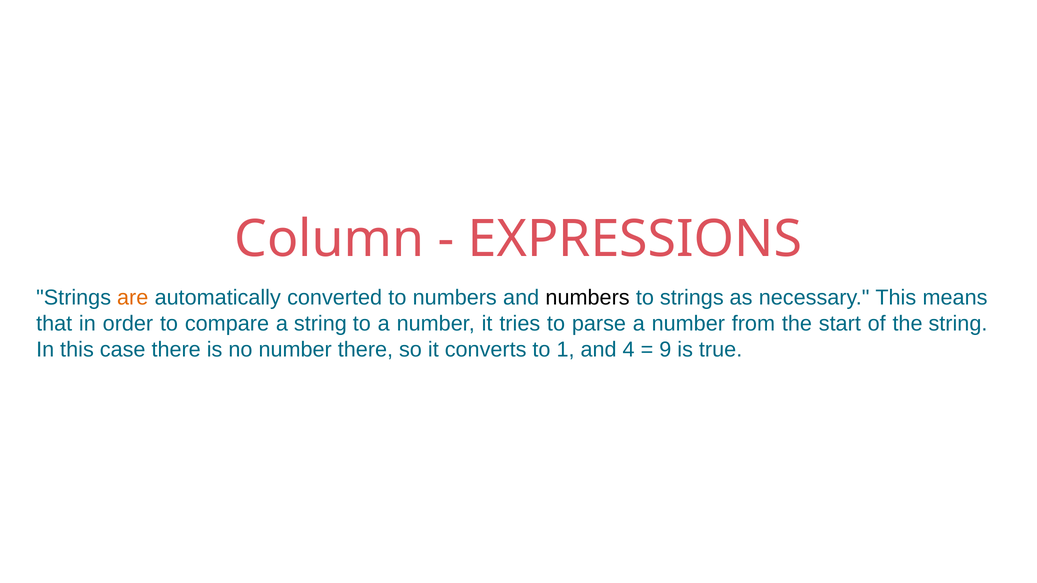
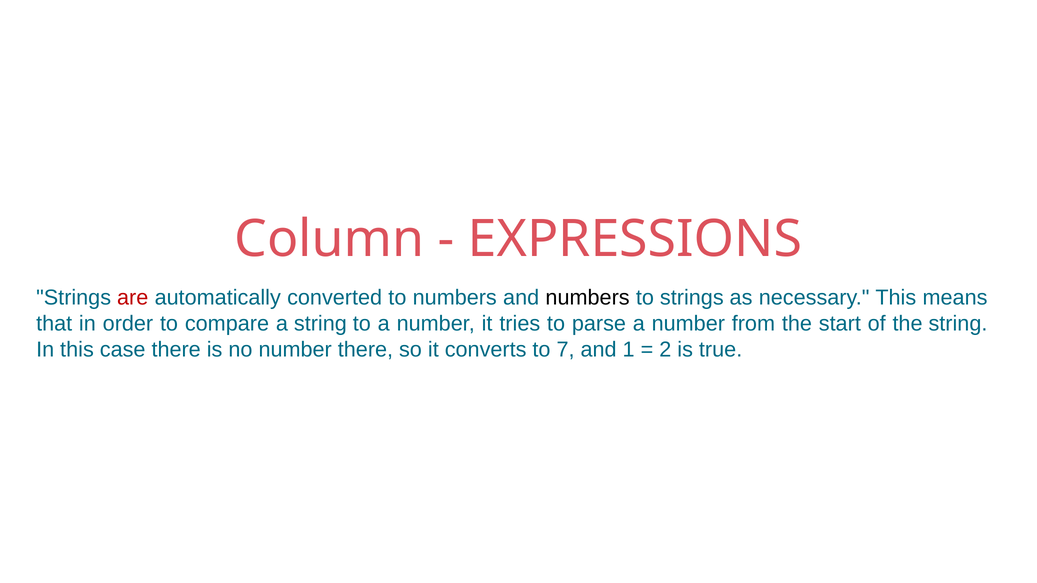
are colour: orange -> red
1: 1 -> 7
4: 4 -> 1
9: 9 -> 2
